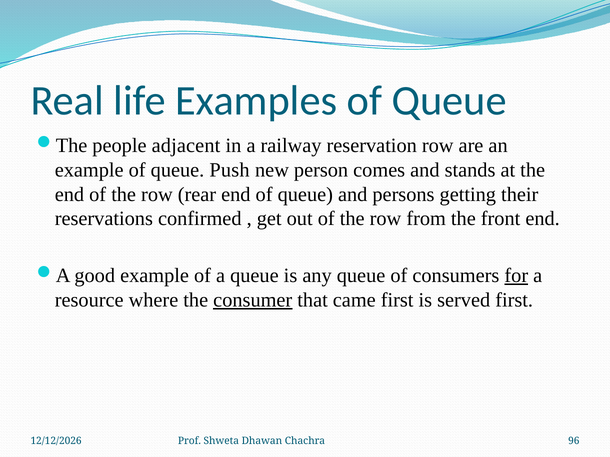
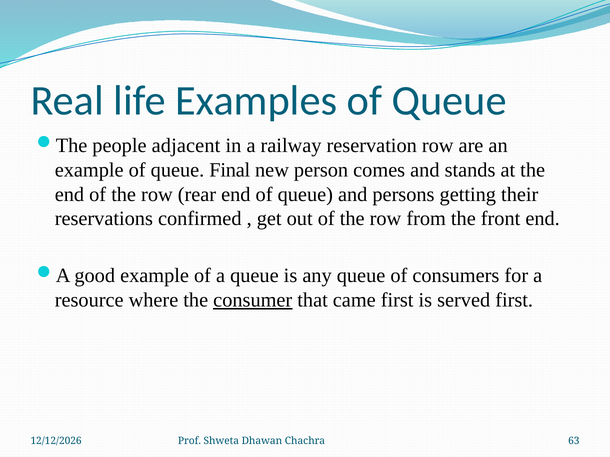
Push: Push -> Final
for underline: present -> none
96: 96 -> 63
